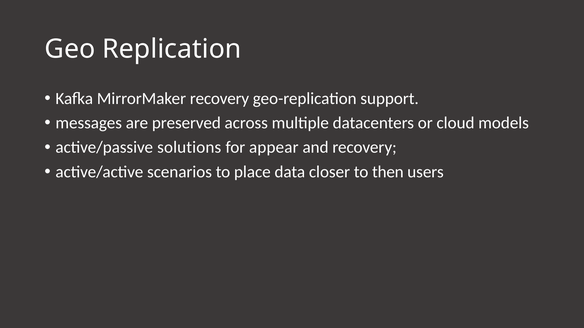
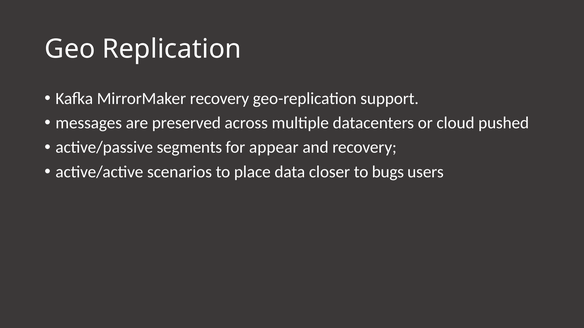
models: models -> pushed
solutions: solutions -> segments
then: then -> bugs
